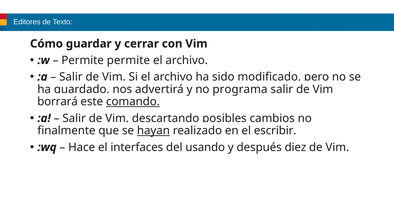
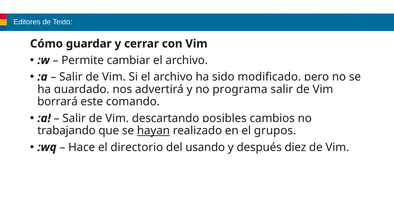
Permite permite: permite -> cambiar
comando underline: present -> none
finalmente: finalmente -> trabajando
escribir: escribir -> grupos
interfaces: interfaces -> directorio
